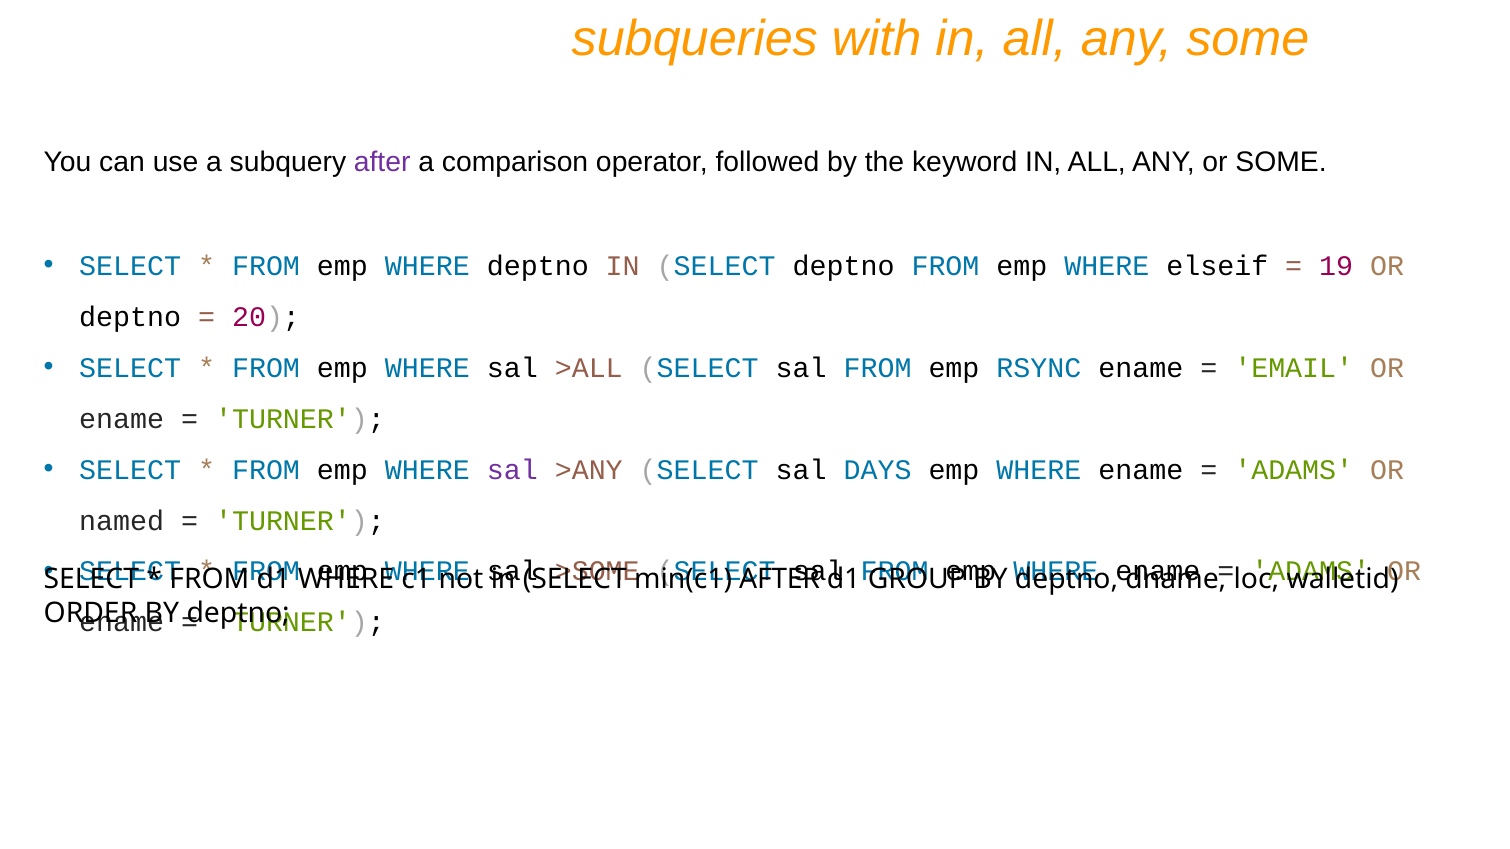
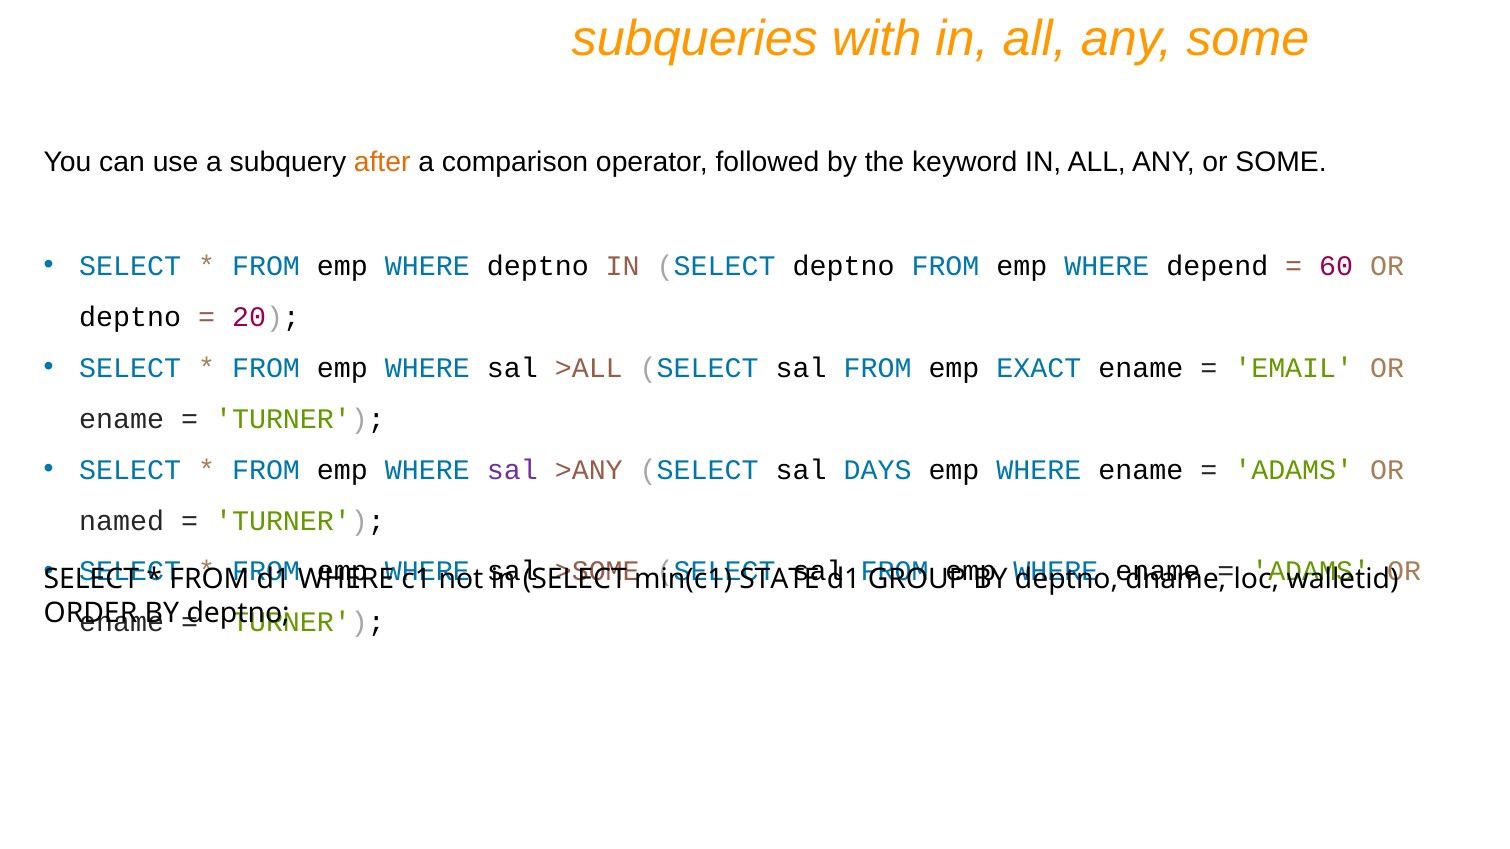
after at (382, 163) colour: purple -> orange
elseif: elseif -> depend
19: 19 -> 60
RSYNC: RSYNC -> EXACT
AFTER at (780, 580): AFTER -> STATE
